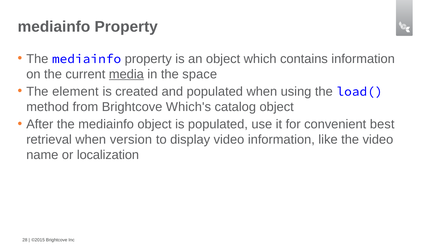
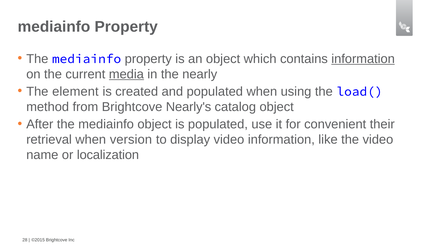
information at (363, 59) underline: none -> present
space: space -> nearly
Which's: Which's -> Nearly's
best: best -> their
